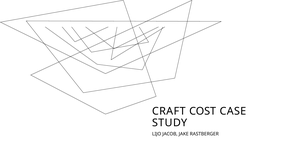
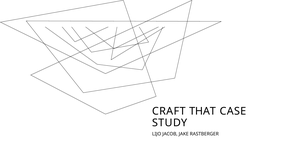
COST: COST -> THAT
